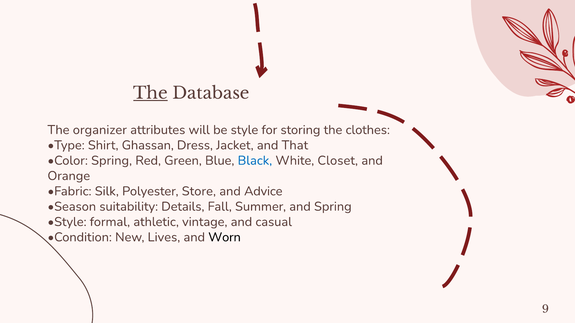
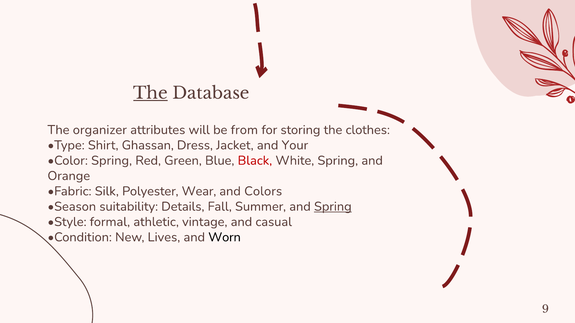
be style: style -> from
That: That -> Your
Black colour: blue -> red
White Closet: Closet -> Spring
Store: Store -> Wear
Advice: Advice -> Colors
Spring at (333, 207) underline: none -> present
